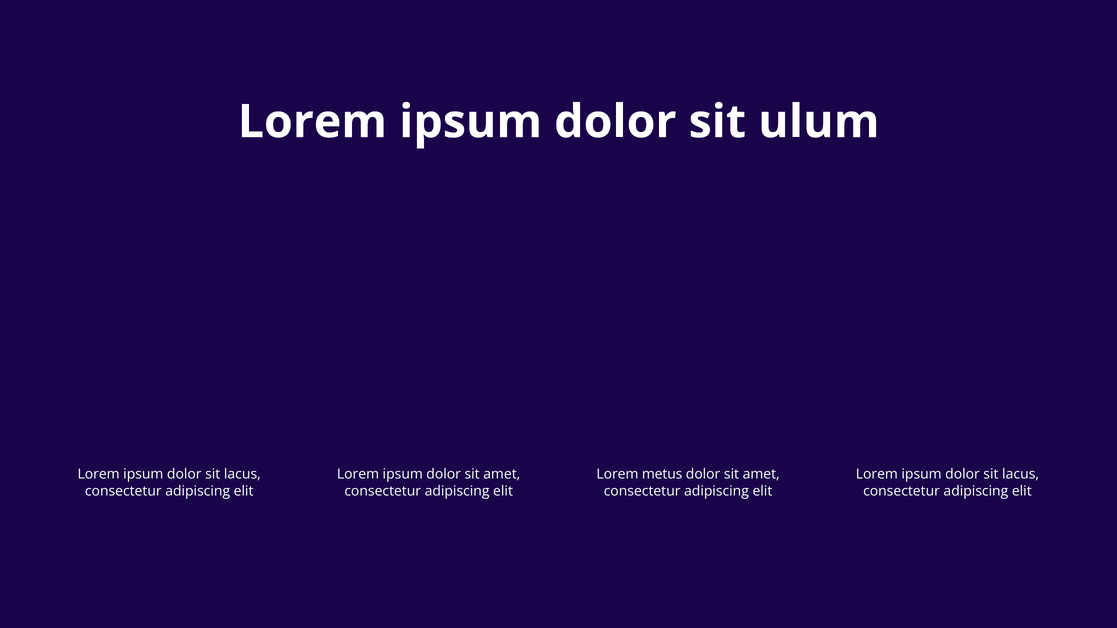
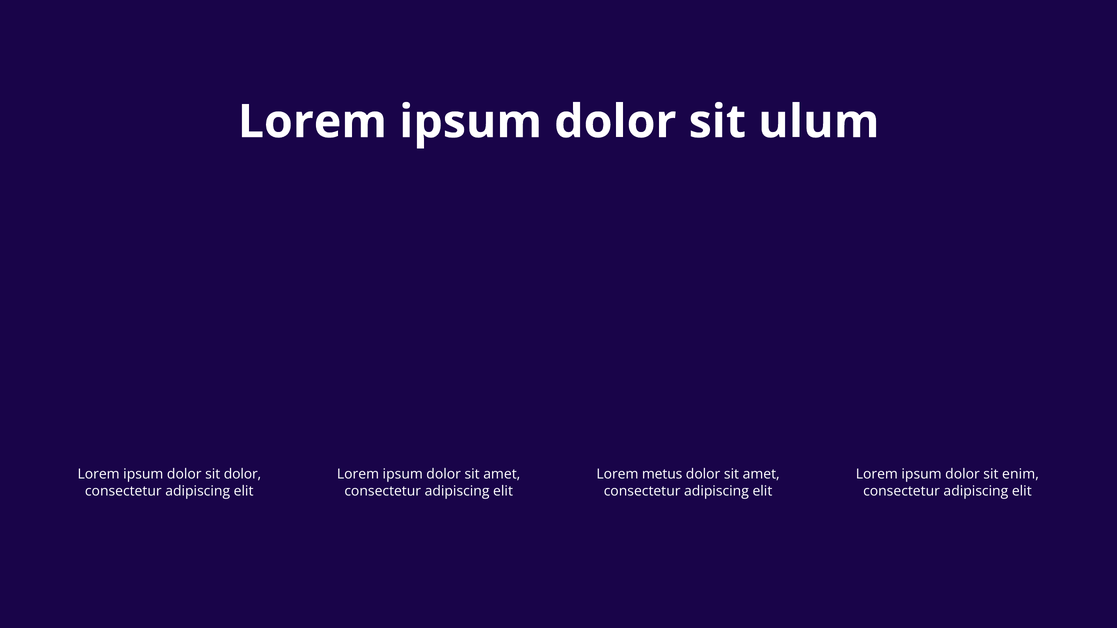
lacus at (242, 475): lacus -> dolor
lacus at (1021, 475): lacus -> enim
